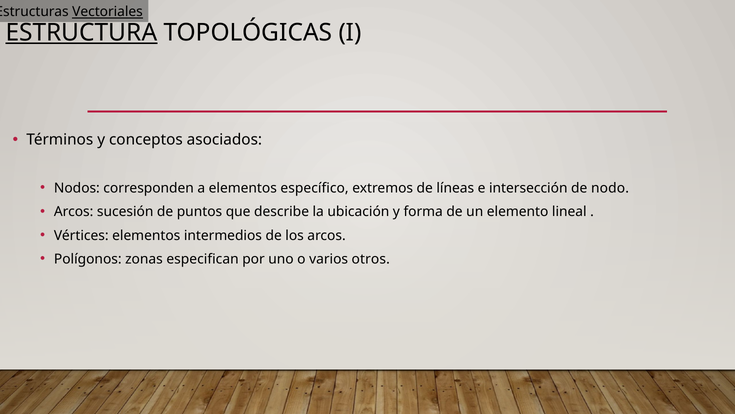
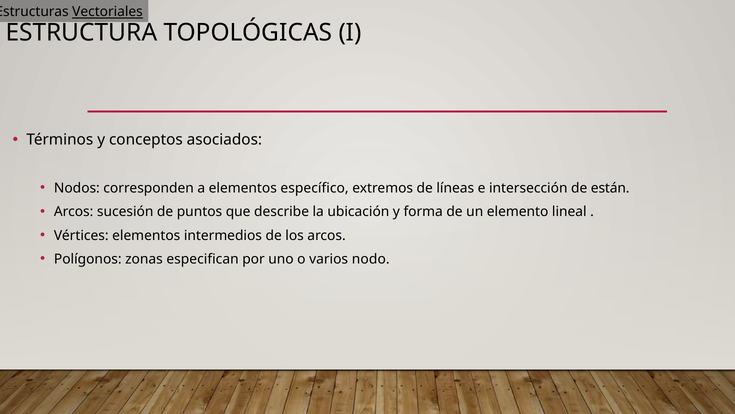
ESTRUCTURA underline: present -> none
nodo: nodo -> están
otros: otros -> nodo
